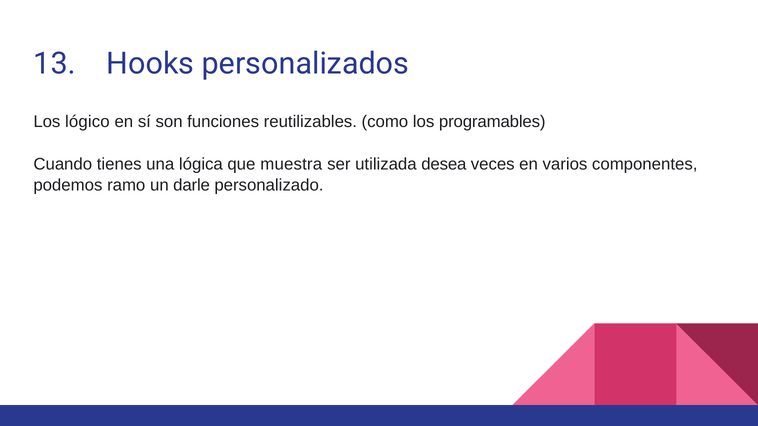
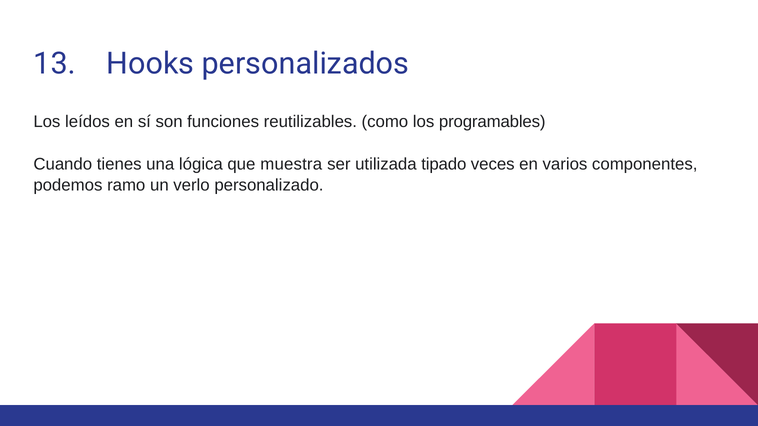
lógico: lógico -> leídos
desea: desea -> tipado
darle: darle -> verlo
